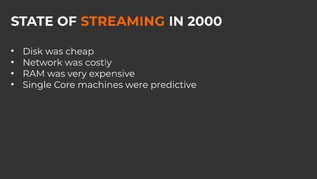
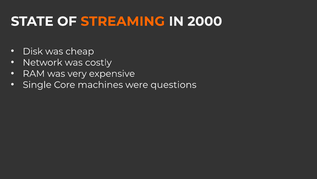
predictive: predictive -> questions
